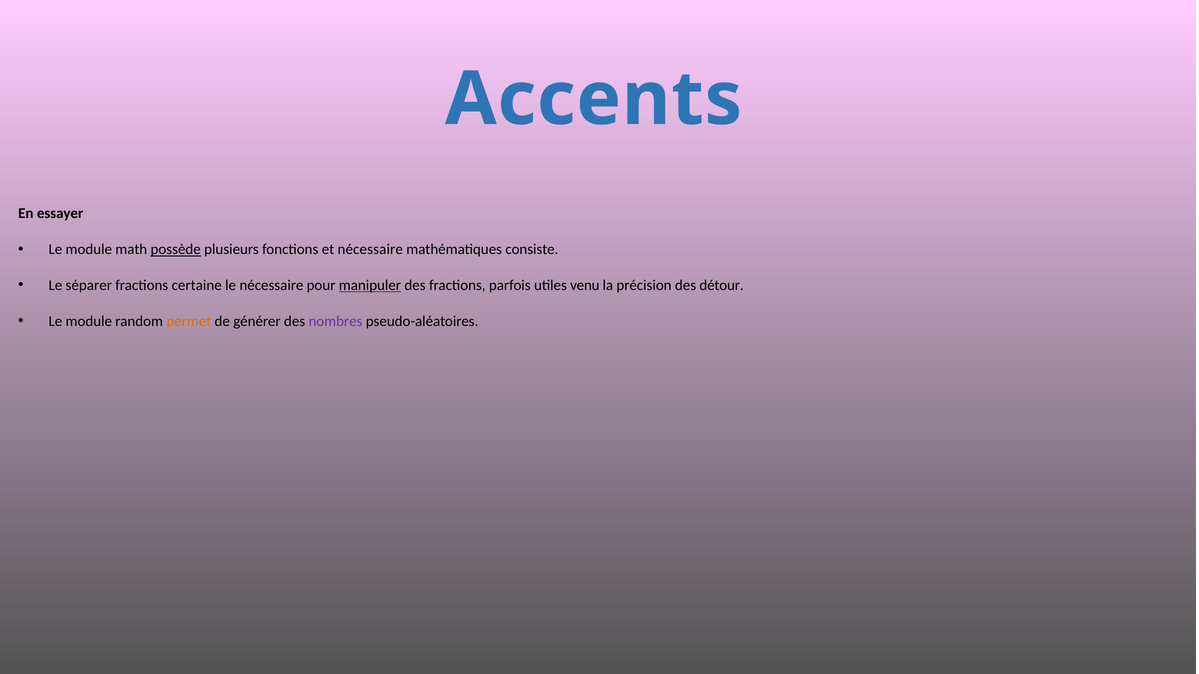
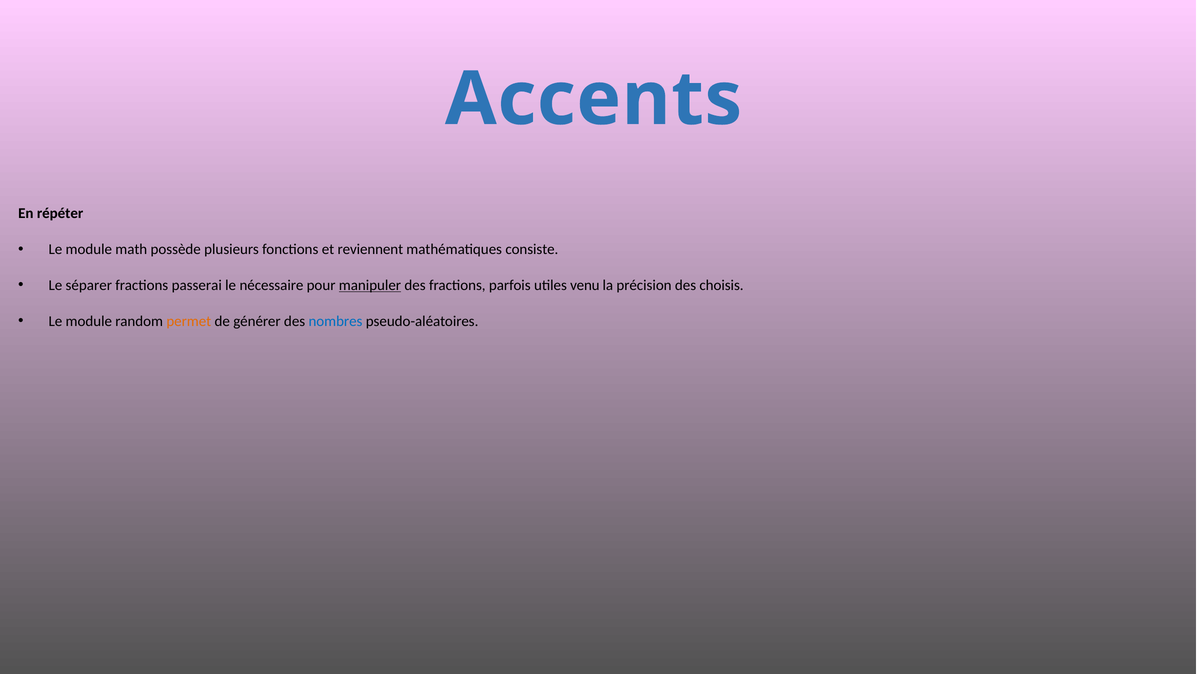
essayer: essayer -> répéter
possède underline: present -> none
et nécessaire: nécessaire -> reviennent
certaine: certaine -> passerai
détour: détour -> choisis
nombres colour: purple -> blue
